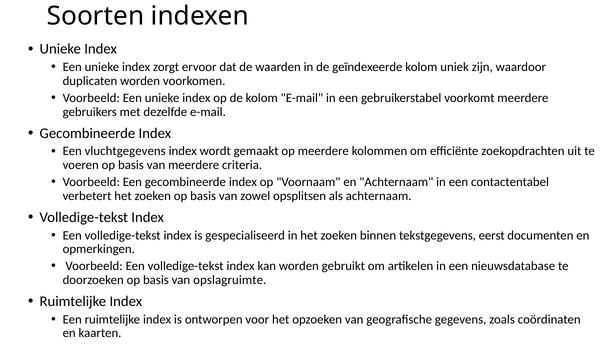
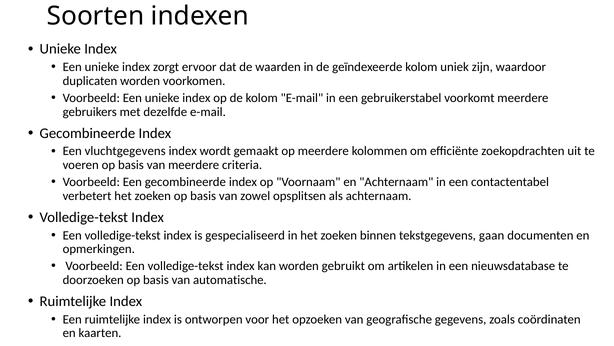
eerst: eerst -> gaan
opslagruimte: opslagruimte -> automatische
